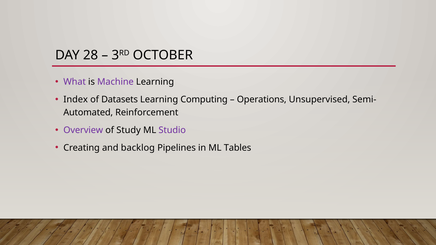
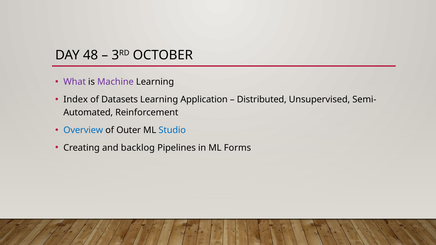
28: 28 -> 48
Computing: Computing -> Application
Operations: Operations -> Distributed
Overview colour: purple -> blue
Study: Study -> Outer
Studio colour: purple -> blue
Tables: Tables -> Forms
